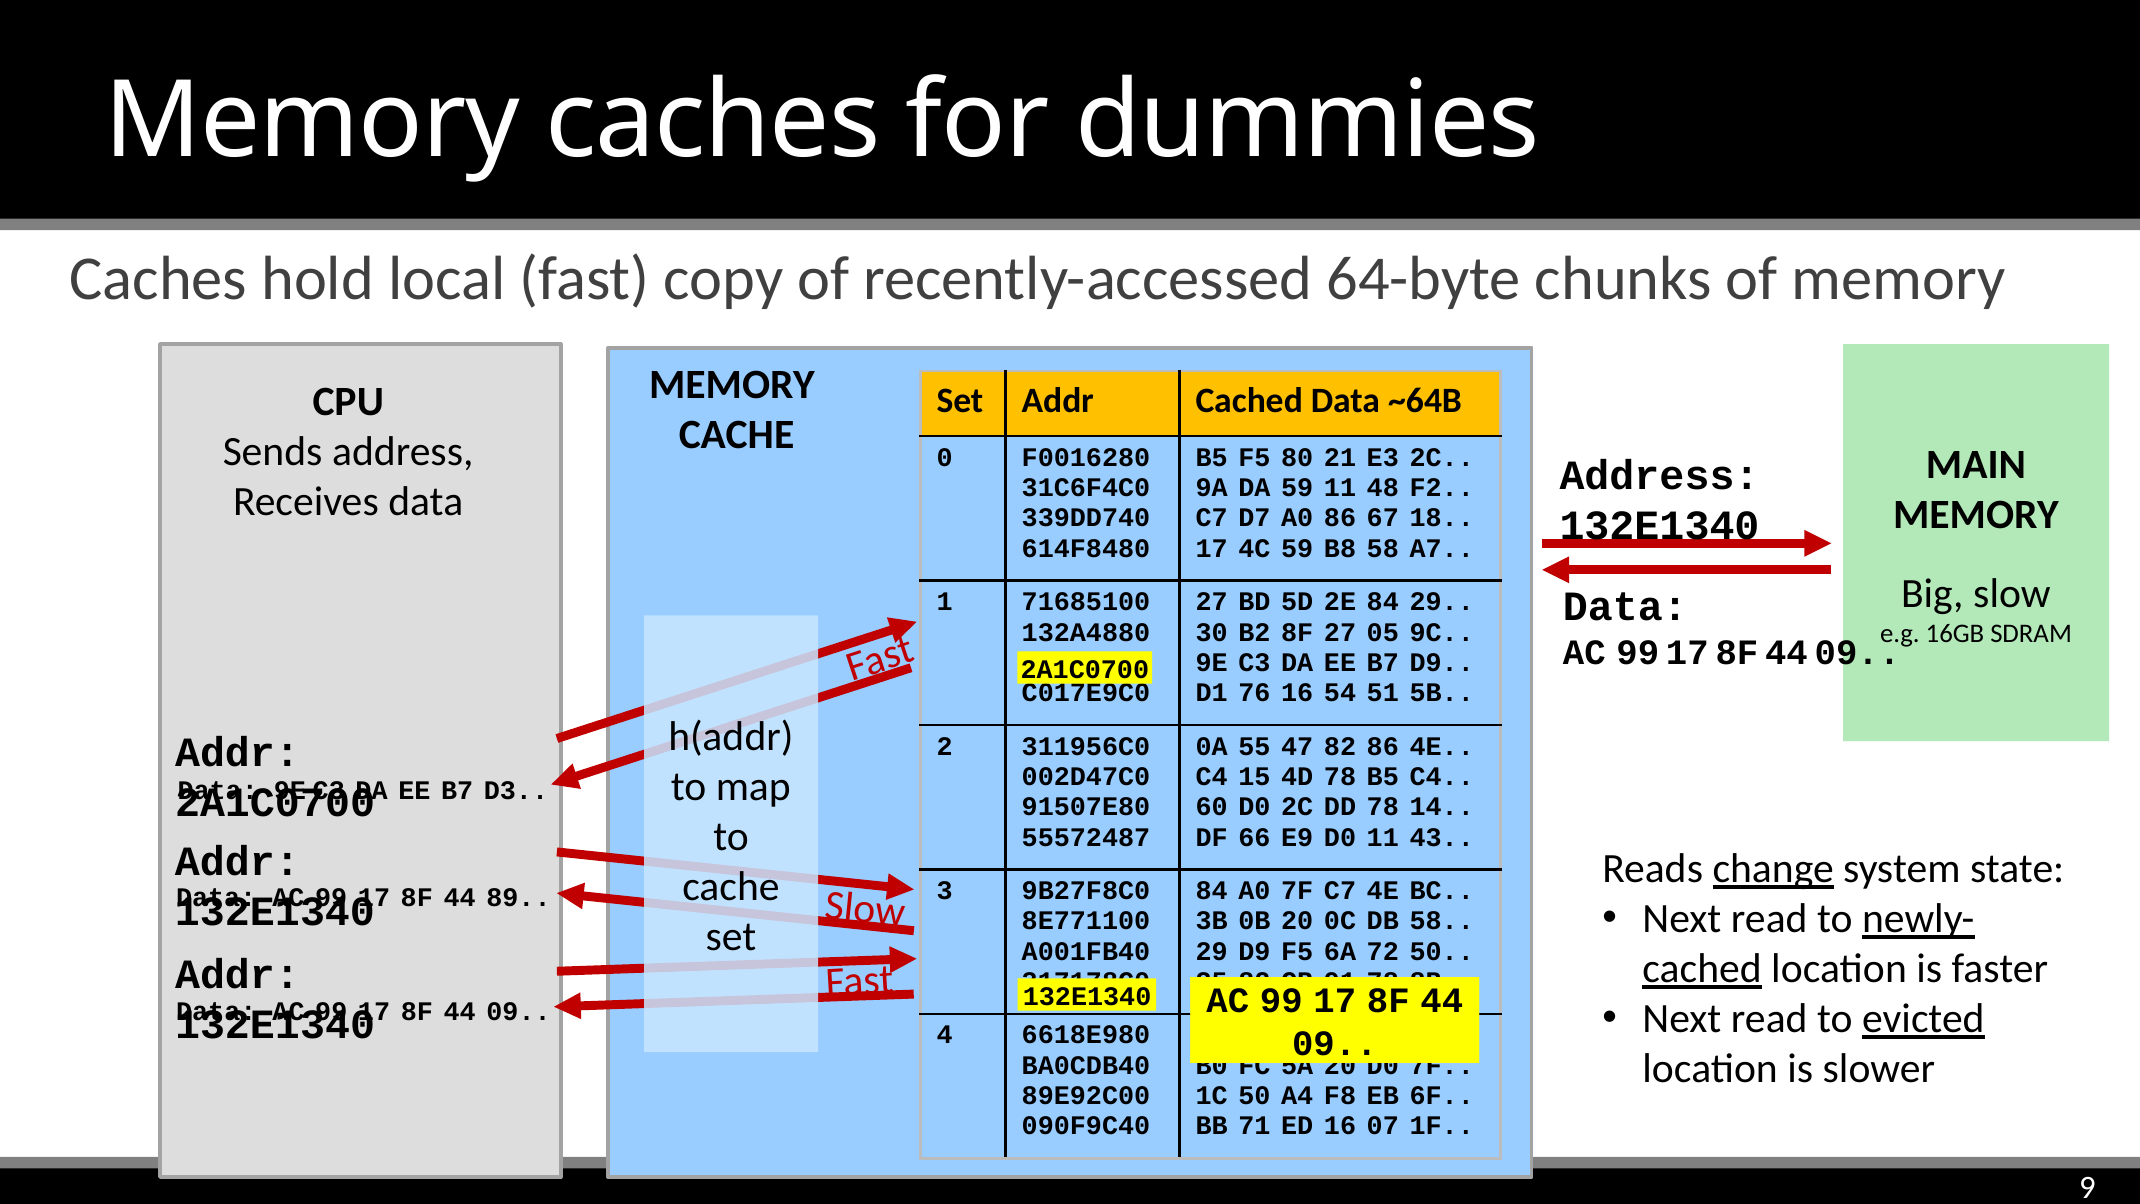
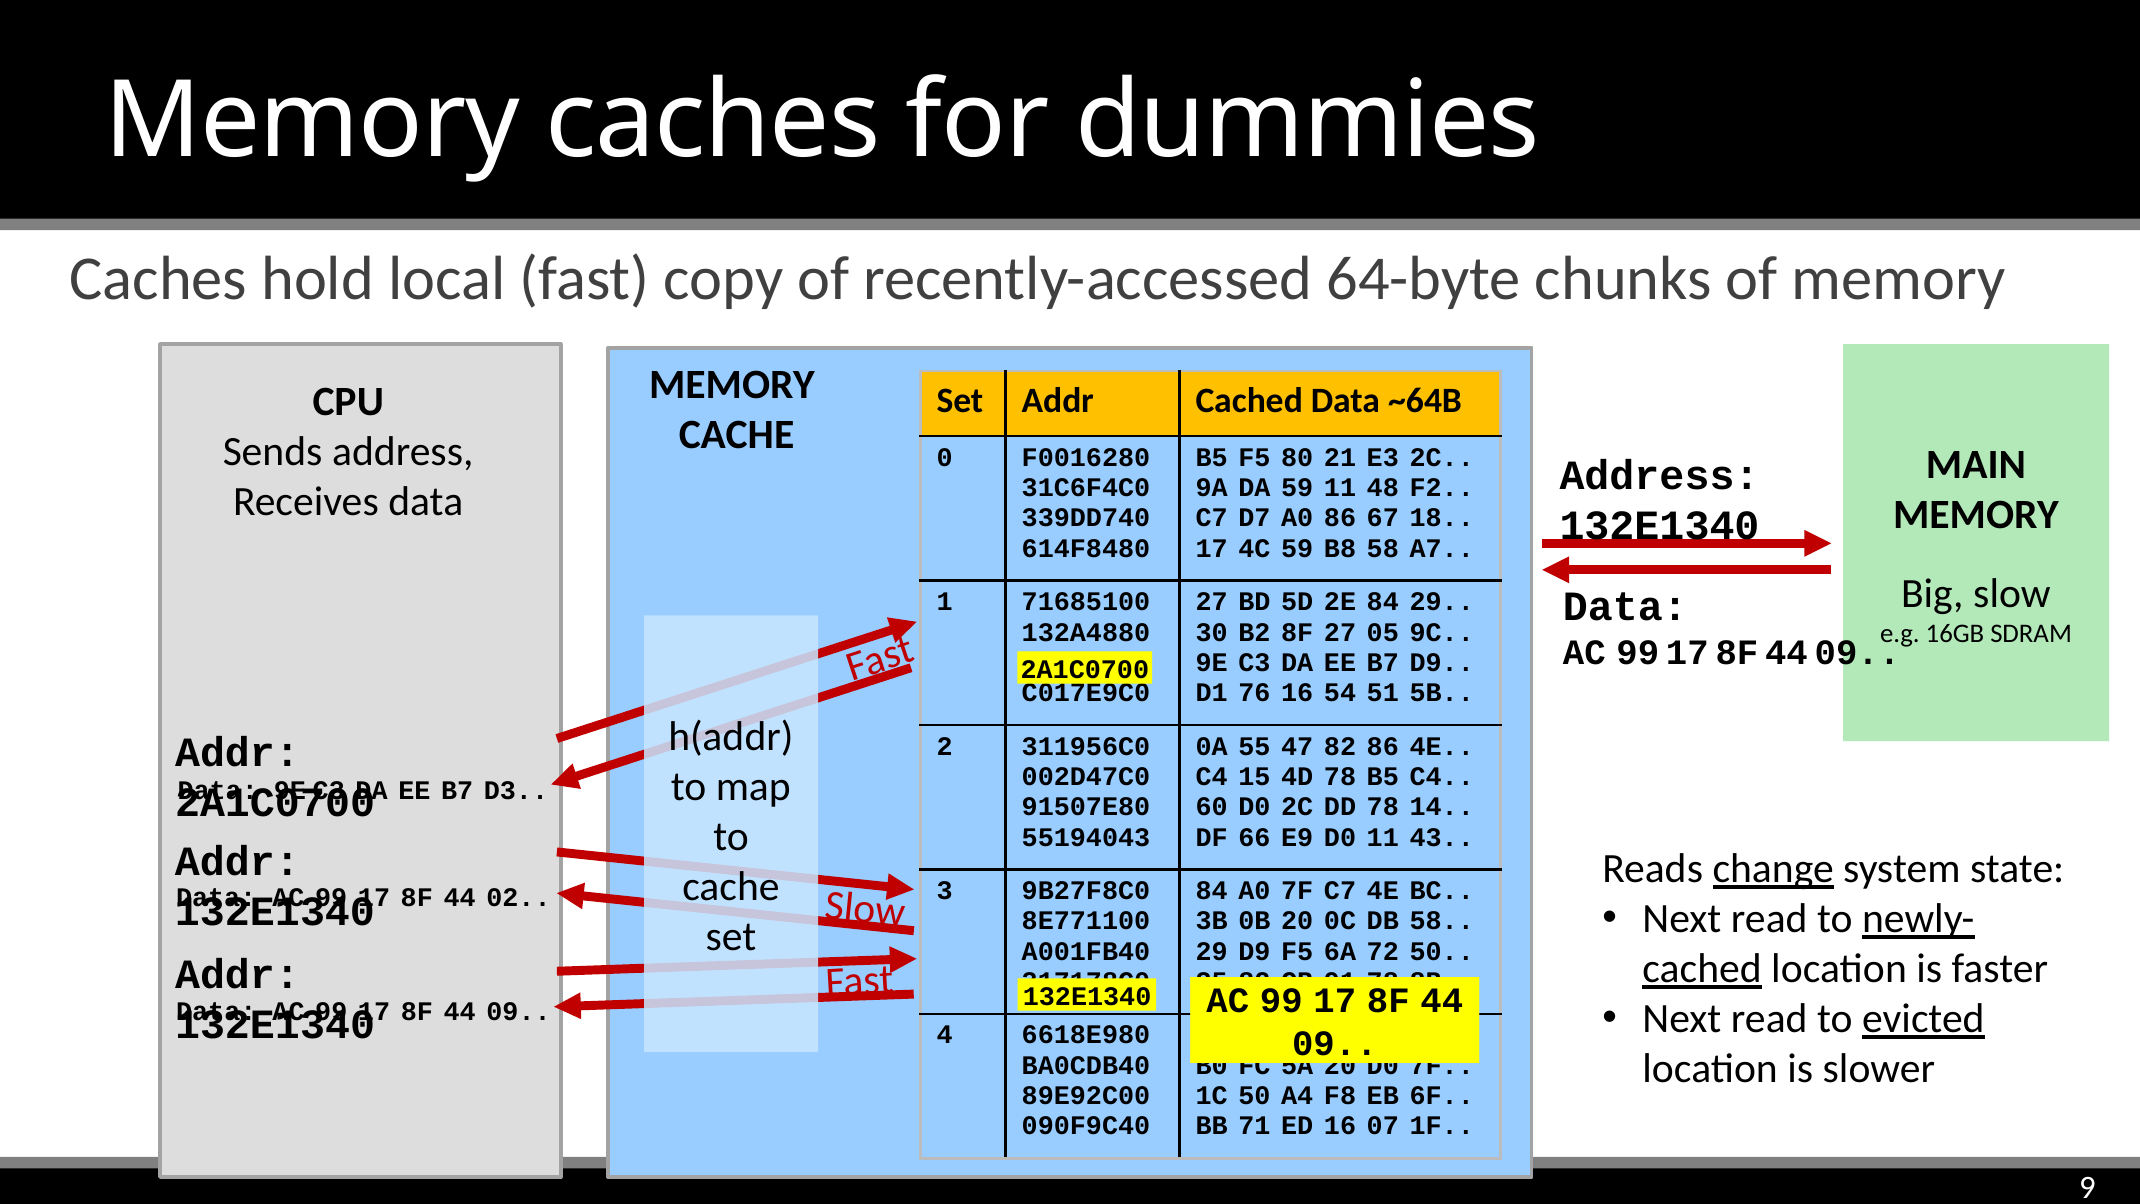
55572487: 55572487 -> 55194043
89: 89 -> 02
